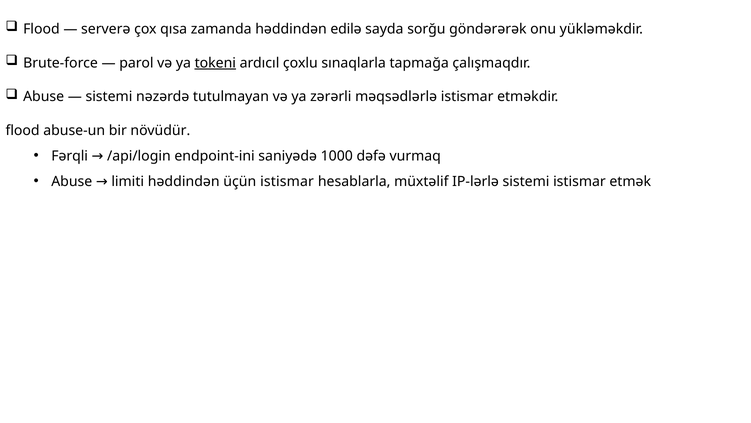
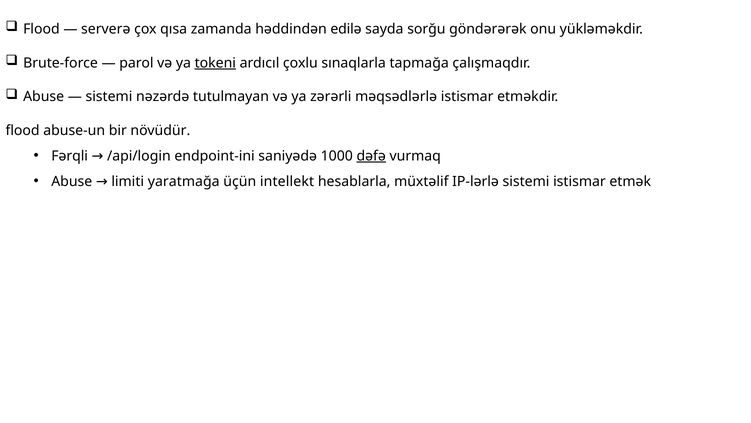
dəfə underline: none -> present
limiti həddindən: həddindən -> yaratmağa
üçün istismar: istismar -> intellekt
